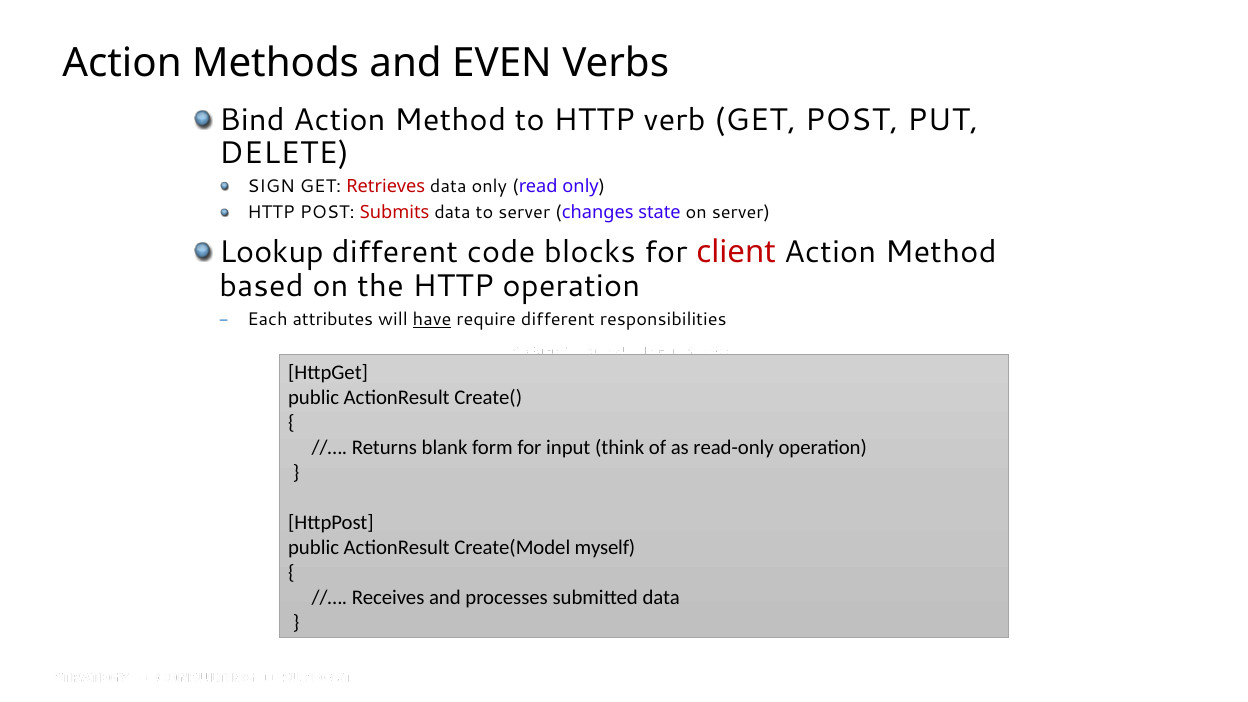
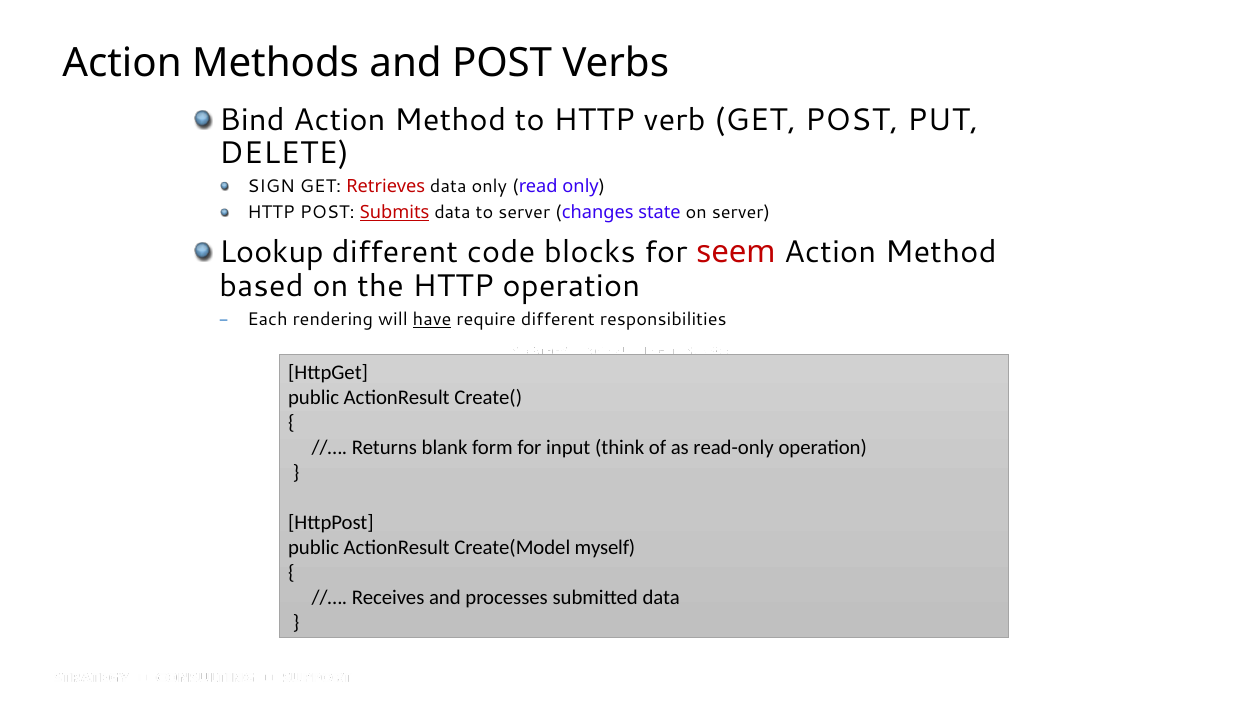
and EVEN: EVEN -> POST
Submits underline: none -> present
client: client -> seem
attributes: attributes -> rendering
